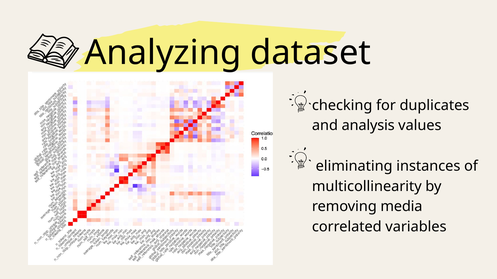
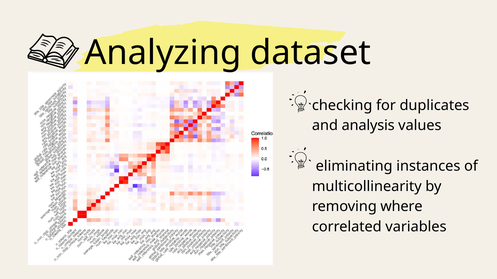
media: media -> where
